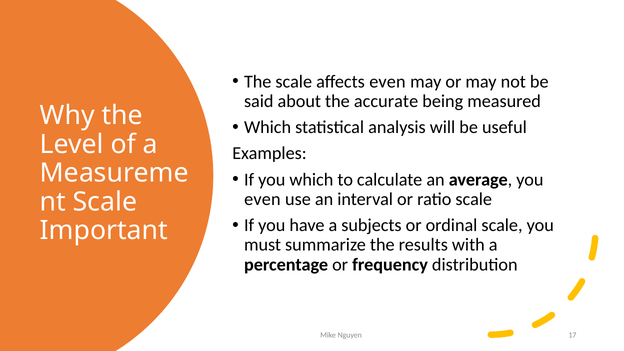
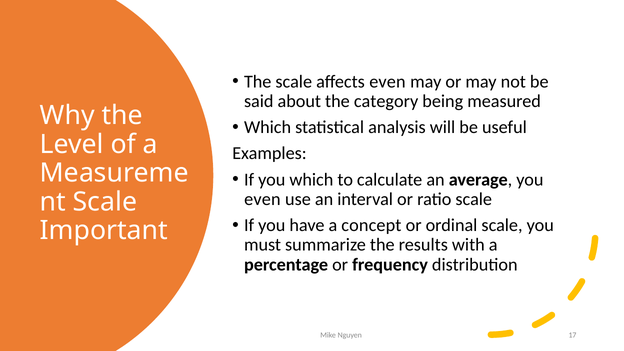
accurate: accurate -> category
subjects: subjects -> concept
